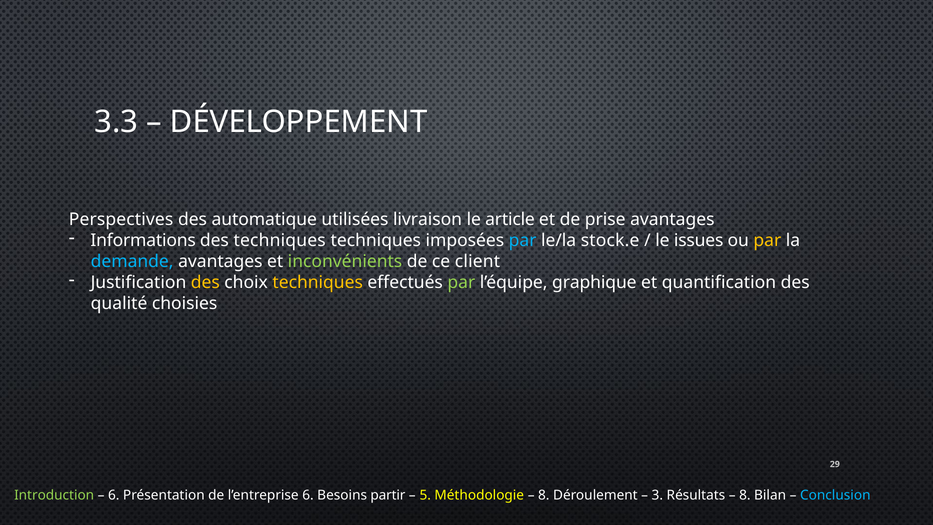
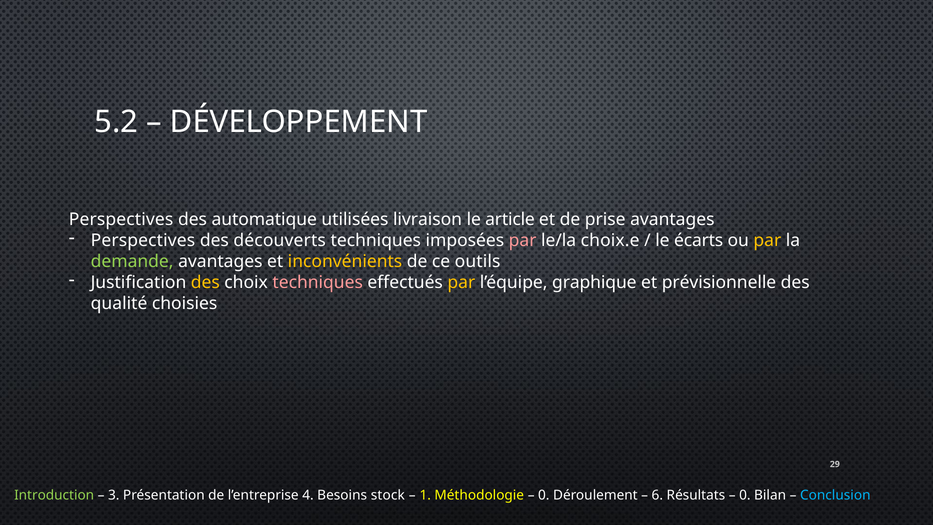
3.3: 3.3 -> 5.2
Informations at (143, 241): Informations -> Perspectives
des techniques: techniques -> découverts
par at (523, 241) colour: light blue -> pink
stock.e: stock.e -> choix.e
issues: issues -> écarts
demande colour: light blue -> light green
inconvénients colour: light green -> yellow
client: client -> outils
techniques at (318, 283) colour: yellow -> pink
par at (461, 283) colour: light green -> yellow
quantification: quantification -> prévisionnelle
6 at (114, 495): 6 -> 3
l’entreprise 6: 6 -> 4
partir: partir -> stock
5: 5 -> 1
8 at (544, 495): 8 -> 0
3: 3 -> 6
8 at (745, 495): 8 -> 0
